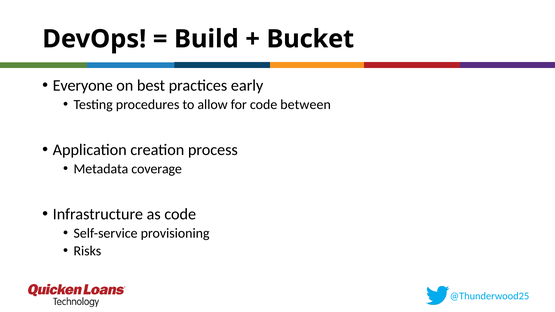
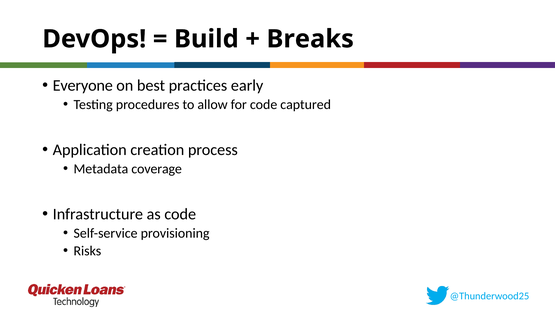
Bucket: Bucket -> Breaks
between: between -> captured
